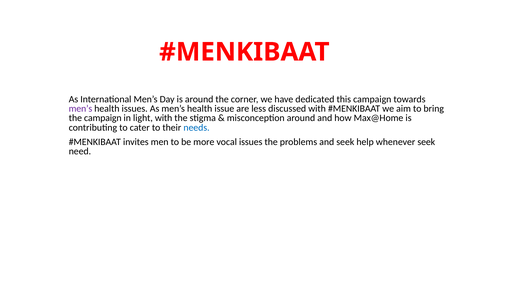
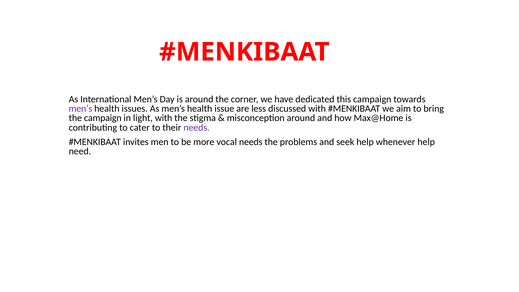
needs at (197, 128) colour: blue -> purple
vocal issues: issues -> needs
whenever seek: seek -> help
